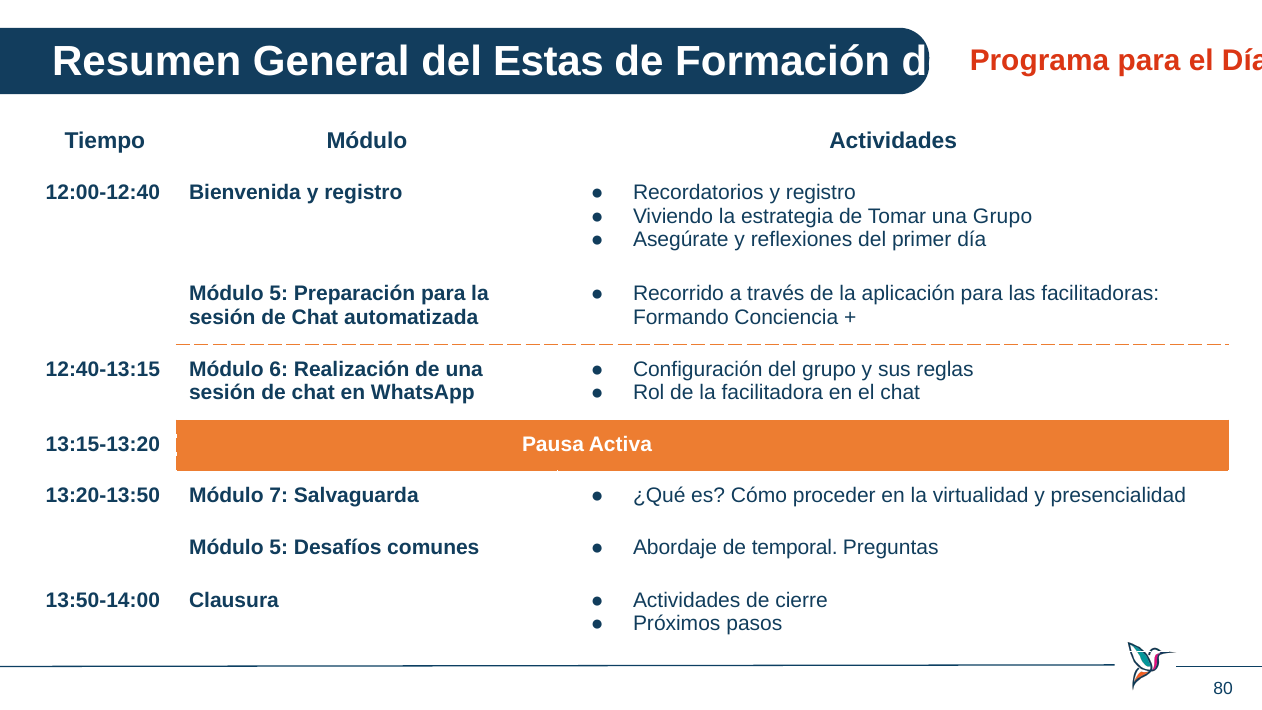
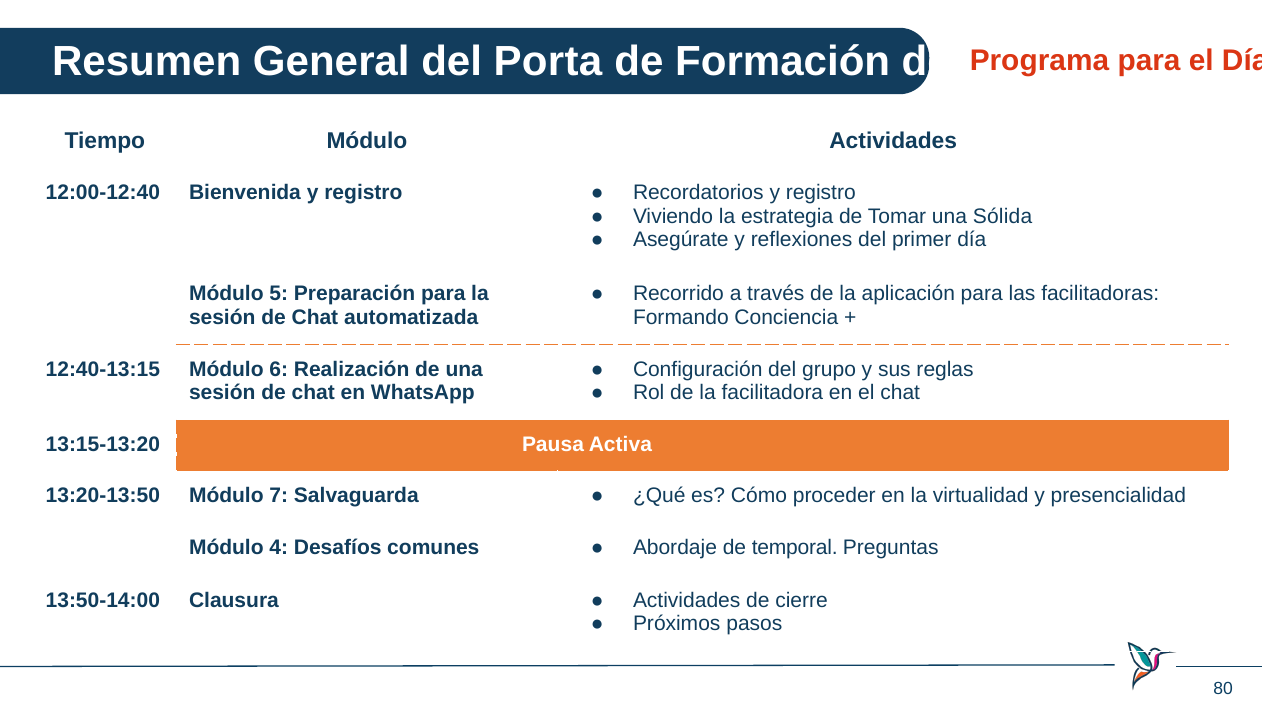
Estas: Estas -> Porta
una Grupo: Grupo -> Sólida
5 at (279, 548): 5 -> 4
